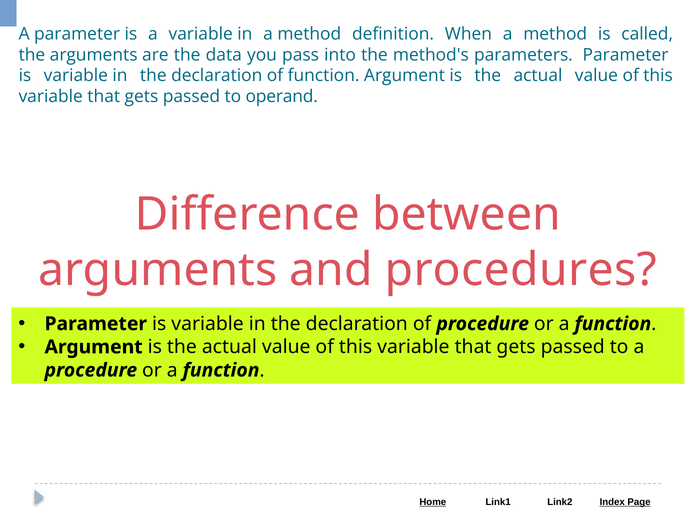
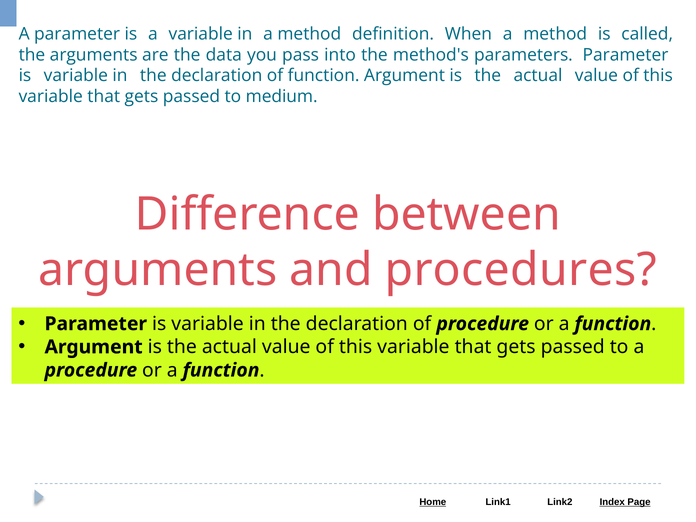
operand: operand -> medium
